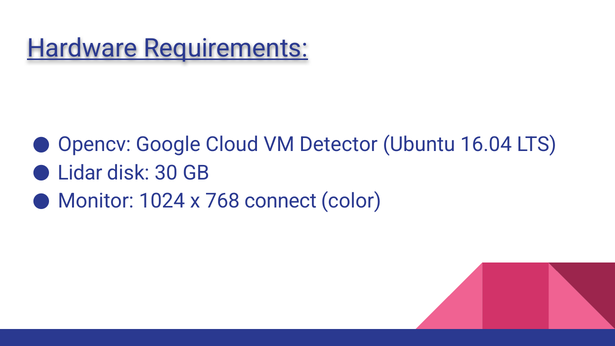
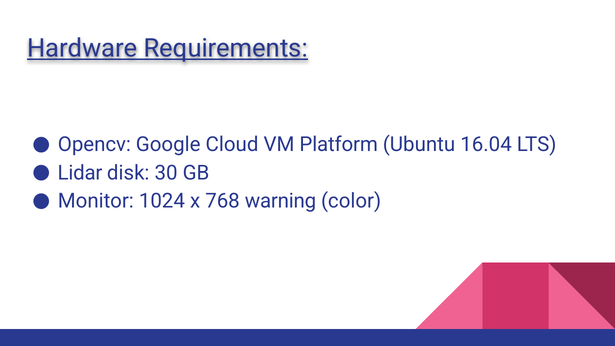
Detector: Detector -> Platform
connect: connect -> warning
